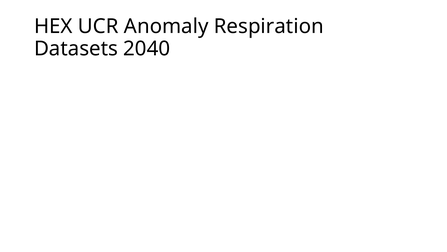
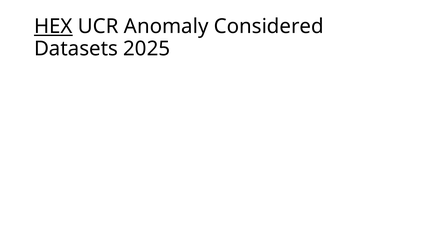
HEX underline: none -> present
Respiration: Respiration -> Considered
2040: 2040 -> 2025
